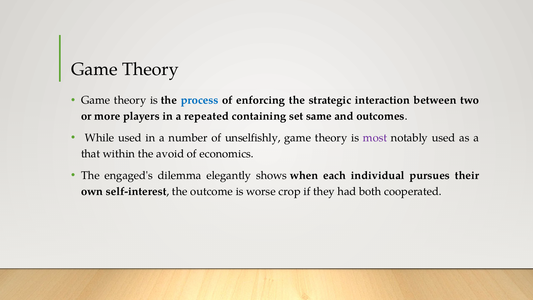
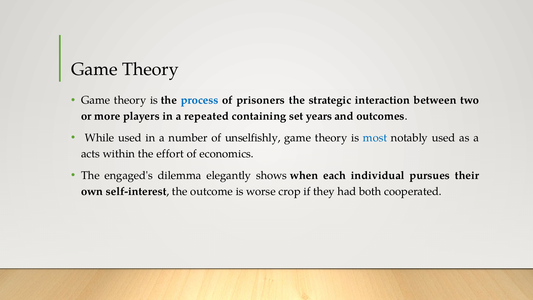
enforcing: enforcing -> prisoners
same: same -> years
most colour: purple -> blue
that: that -> acts
avoid: avoid -> effort
